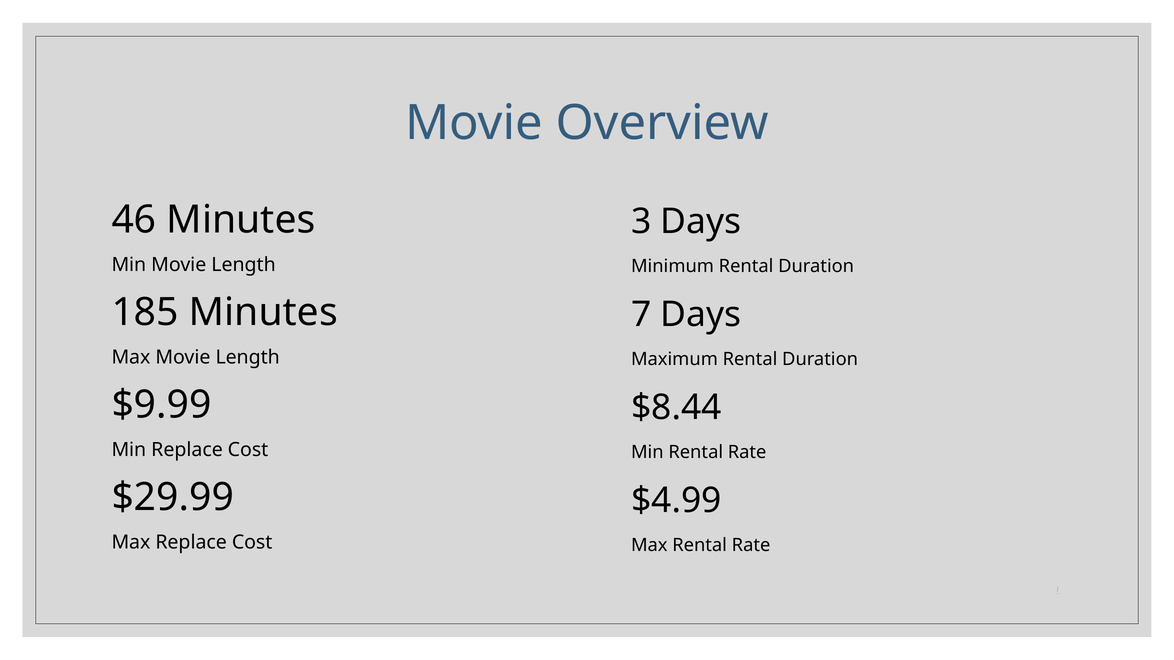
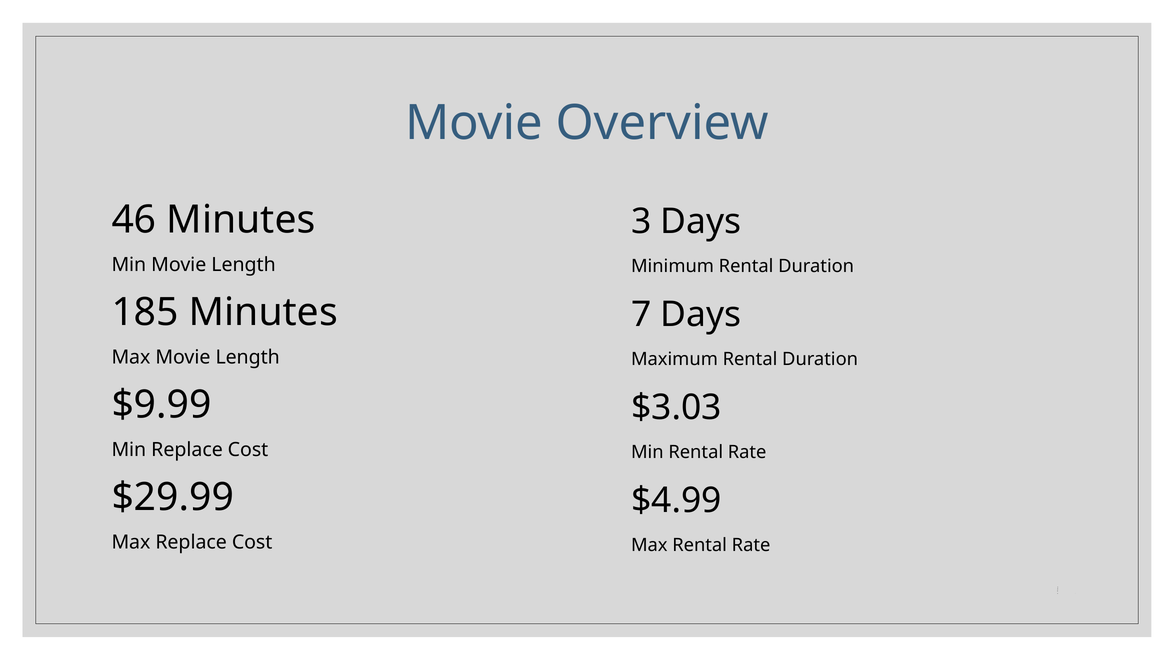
$8.44: $8.44 -> $3.03
